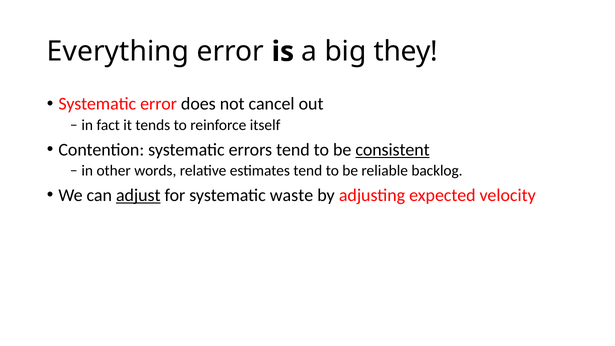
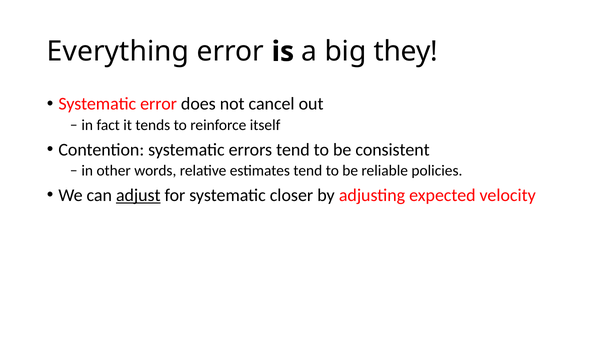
consistent underline: present -> none
backlog: backlog -> policies
waste: waste -> closer
